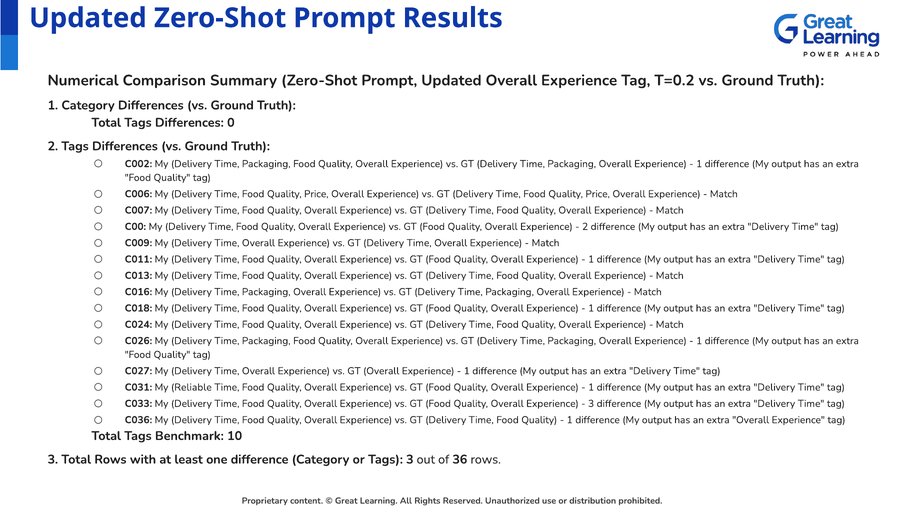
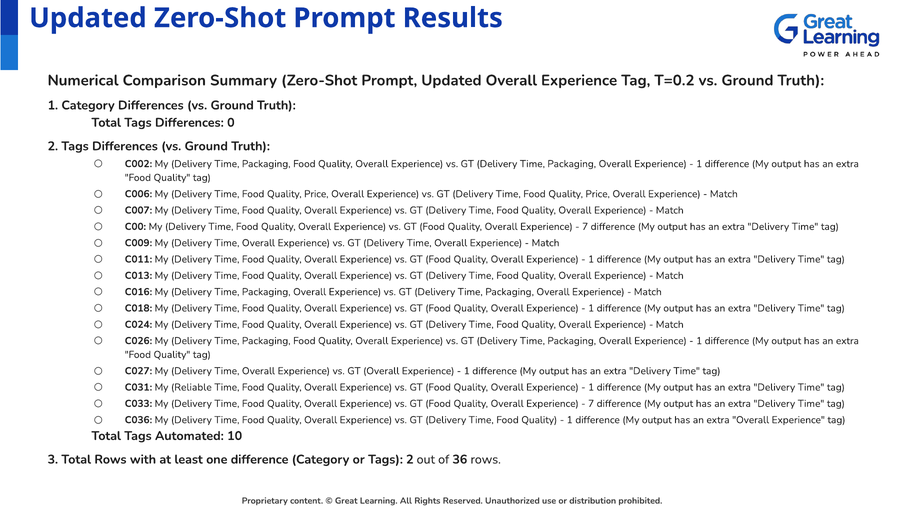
2 at (585, 227): 2 -> 7
3 at (591, 404): 3 -> 7
Benchmark: Benchmark -> Automated
Tags 3: 3 -> 2
